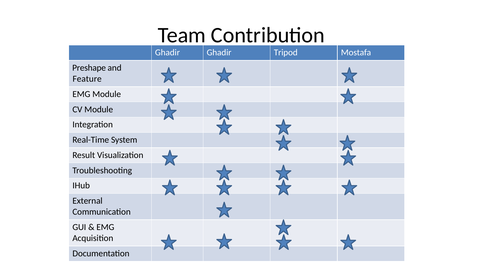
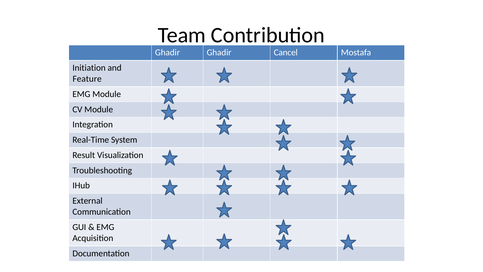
Tripod: Tripod -> Cancel
Preshape: Preshape -> Initiation
